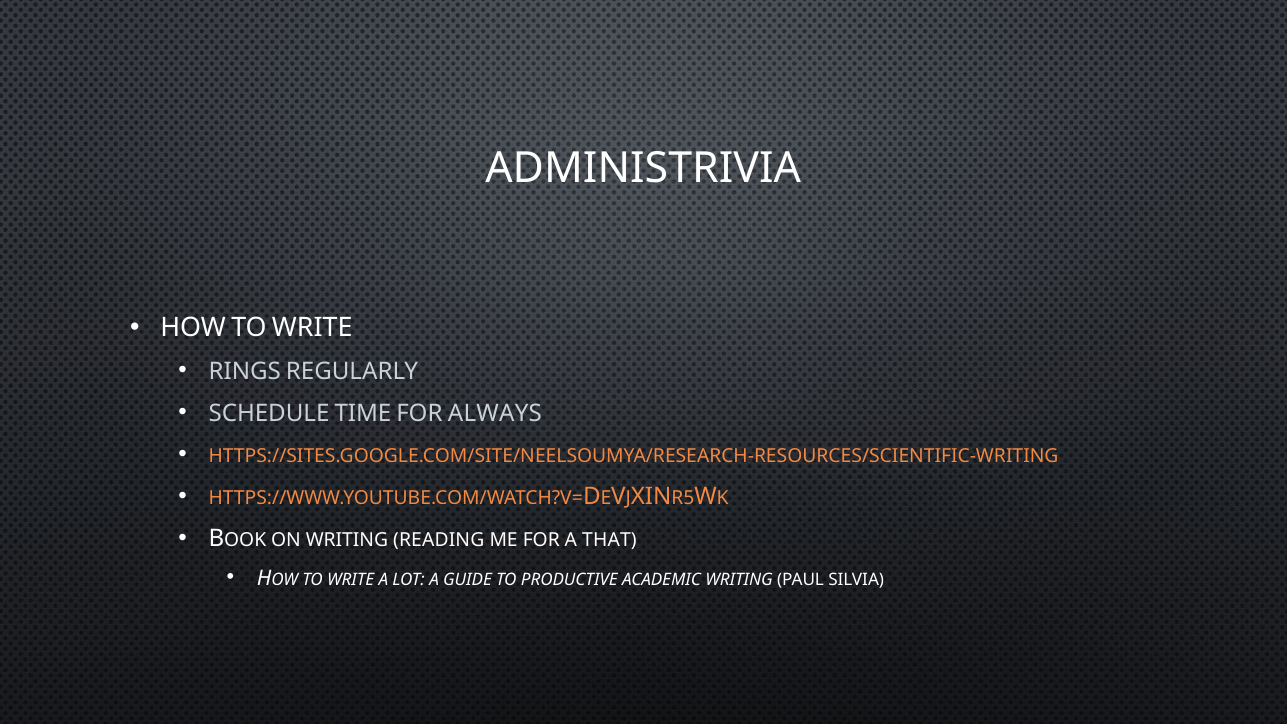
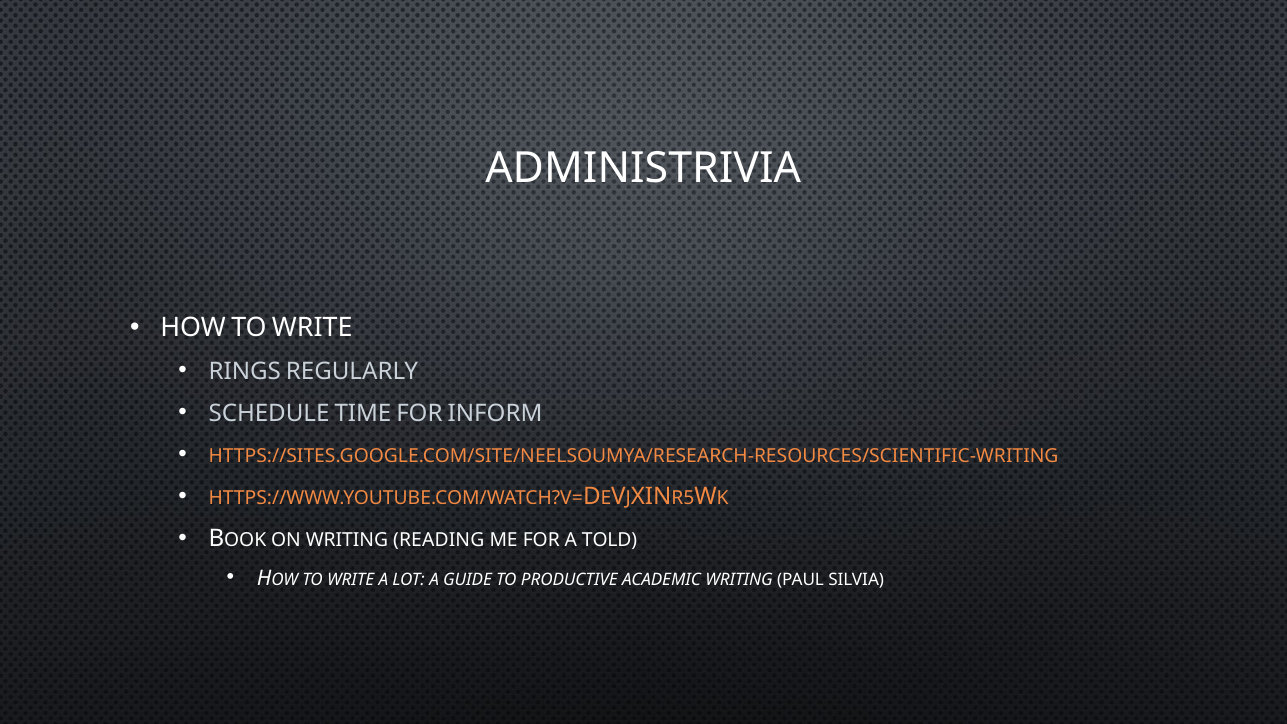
ALWAYS: ALWAYS -> INFORM
THAT: THAT -> TOLD
